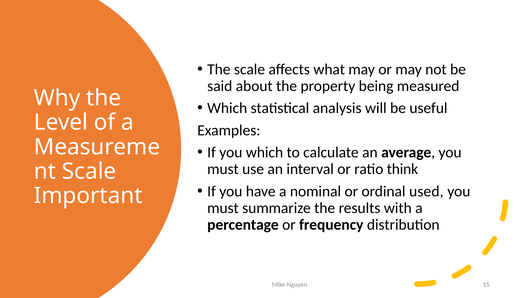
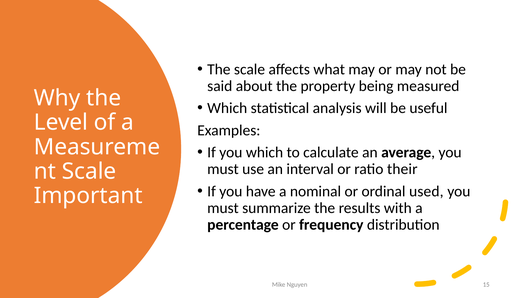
think: think -> their
